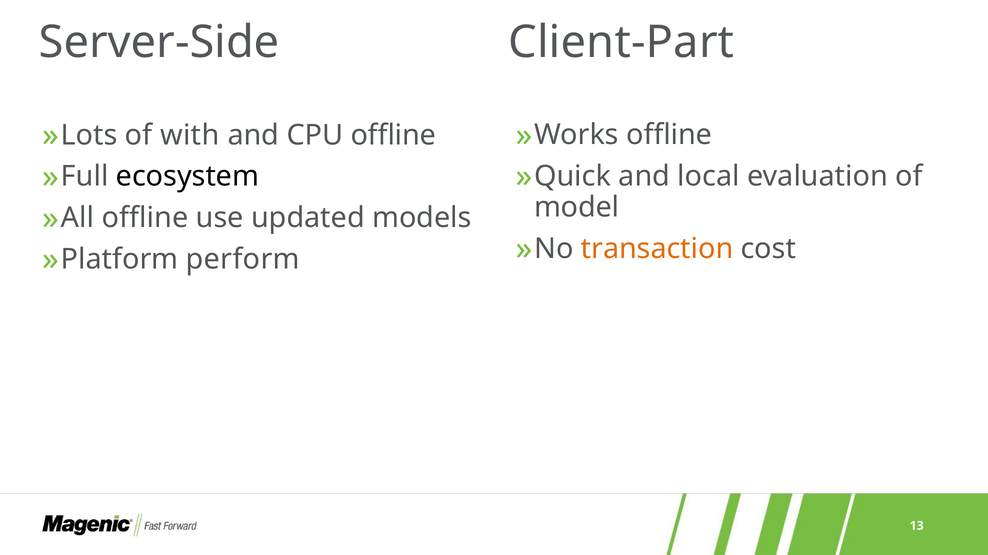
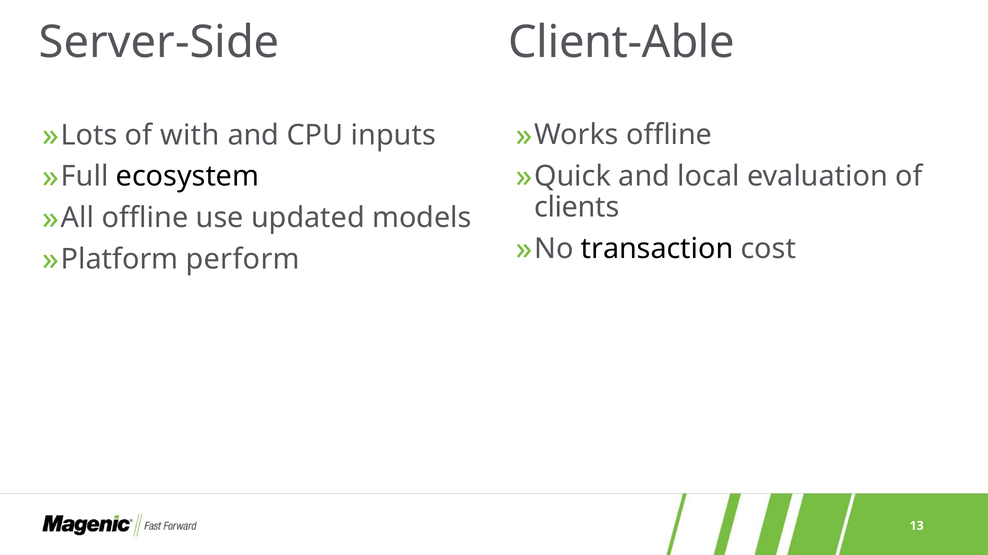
Client-Part: Client-Part -> Client-Able
CPU offline: offline -> inputs
model: model -> clients
transaction colour: orange -> black
